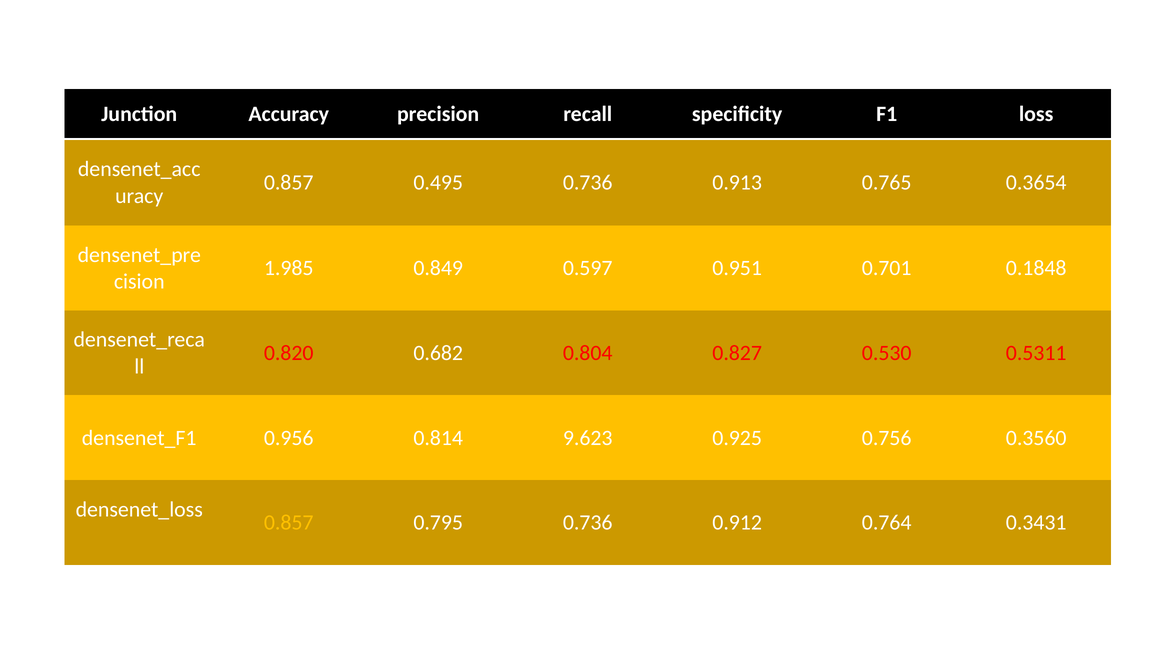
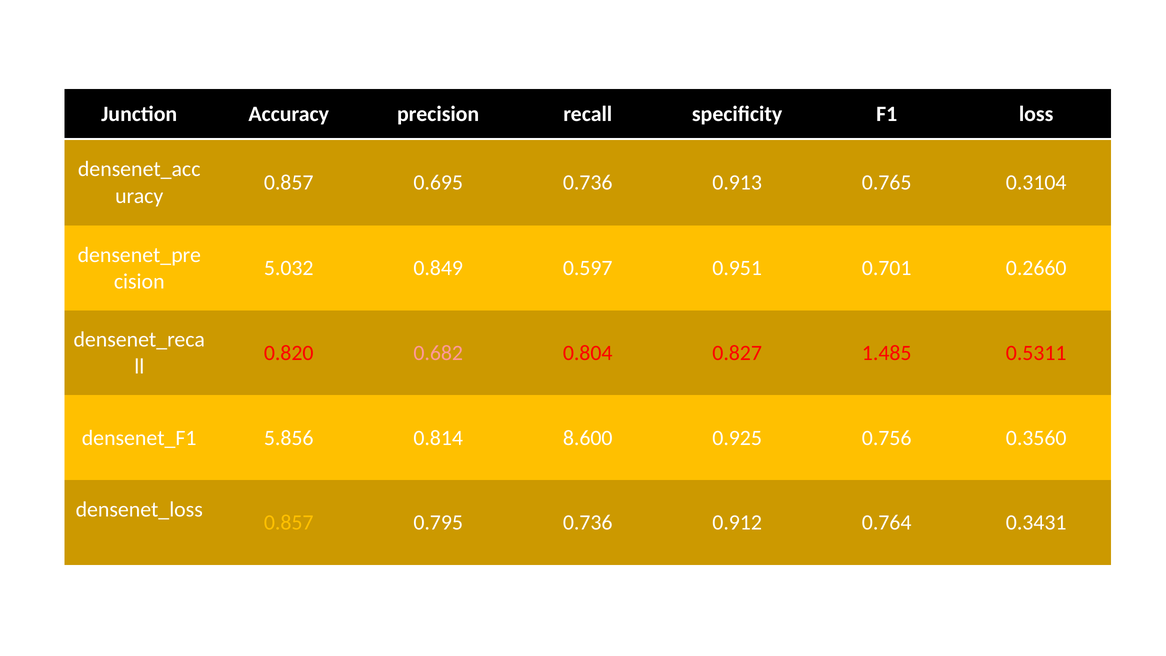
0.495: 0.495 -> 0.695
0.3654: 0.3654 -> 0.3104
1.985: 1.985 -> 5.032
0.1848: 0.1848 -> 0.2660
0.682 colour: white -> pink
0.530: 0.530 -> 1.485
0.956: 0.956 -> 5.856
9.623: 9.623 -> 8.600
